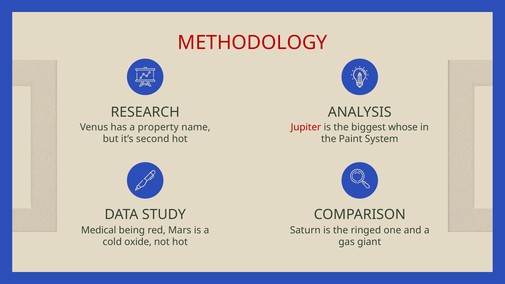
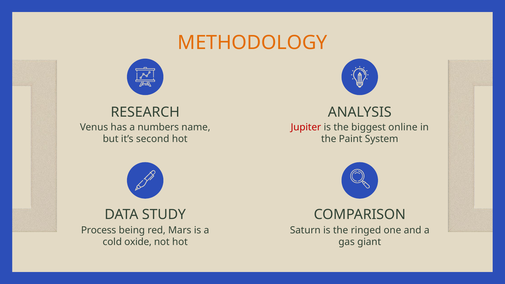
METHODOLOGY colour: red -> orange
property: property -> numbers
whose: whose -> online
Medical: Medical -> Process
